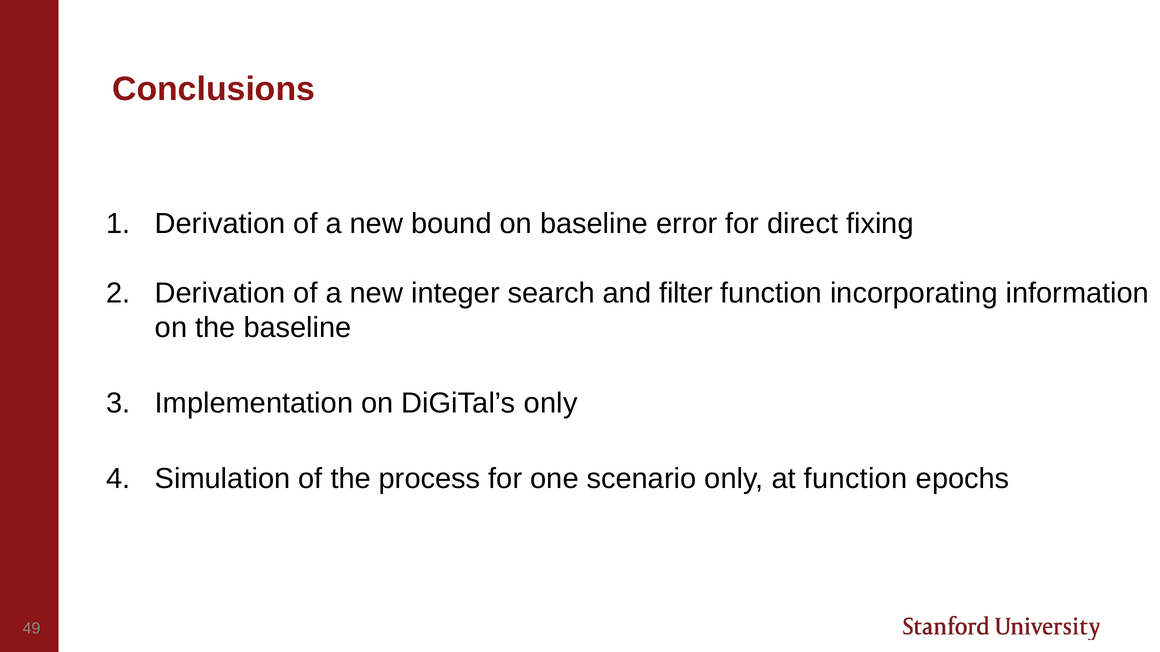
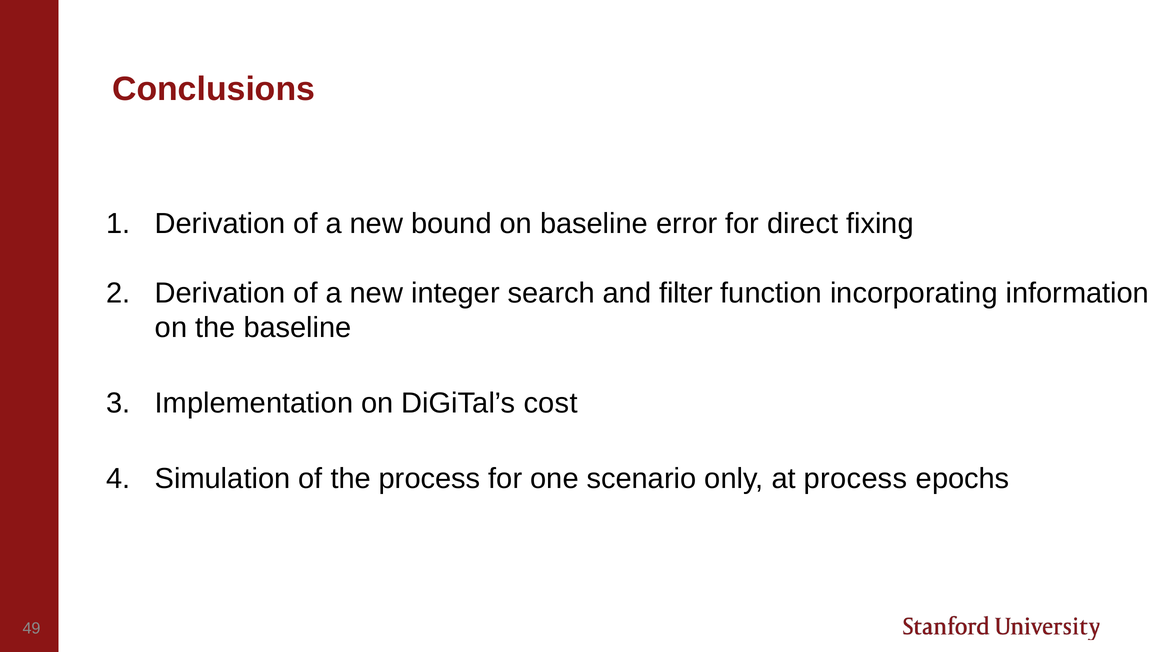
DiGiTal’s only: only -> cost
at function: function -> process
